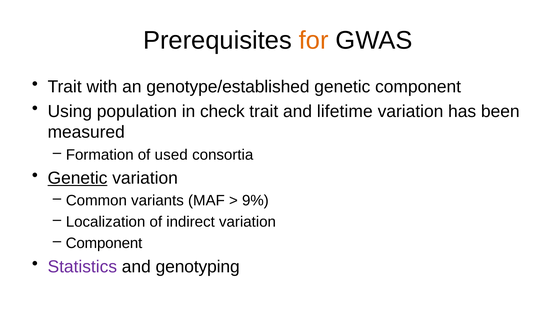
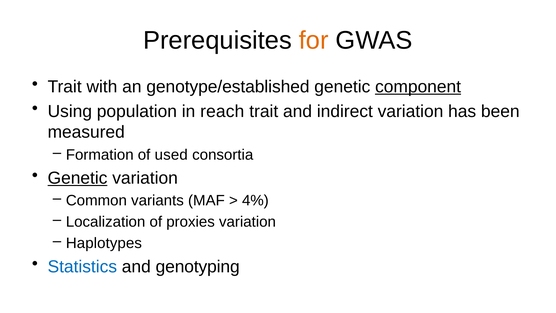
component at (418, 87) underline: none -> present
check: check -> reach
lifetime: lifetime -> indirect
9%: 9% -> 4%
indirect: indirect -> proxies
Component at (104, 243): Component -> Haplotypes
Statistics colour: purple -> blue
